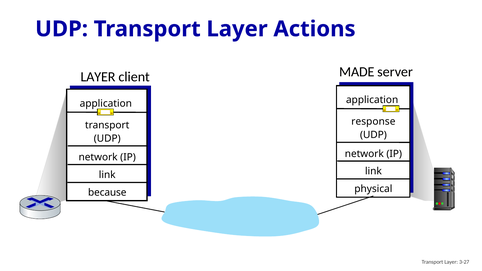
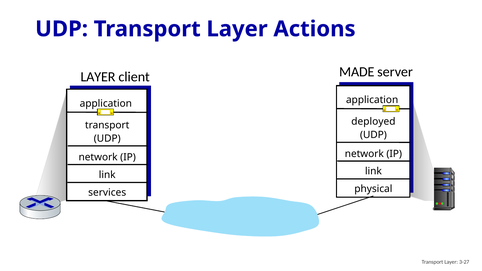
response: response -> deployed
because: because -> services
